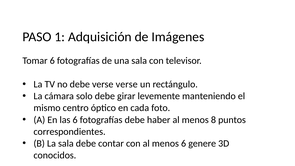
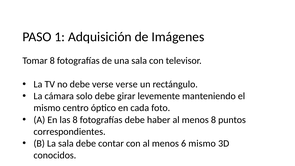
Tomar 6: 6 -> 8
las 6: 6 -> 8
6 genere: genere -> mismo
